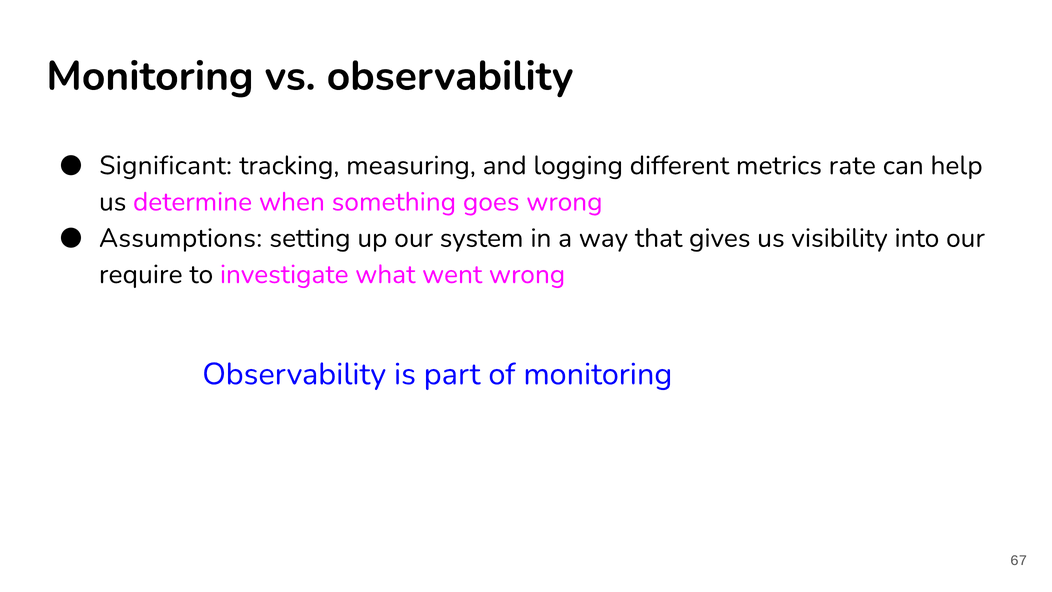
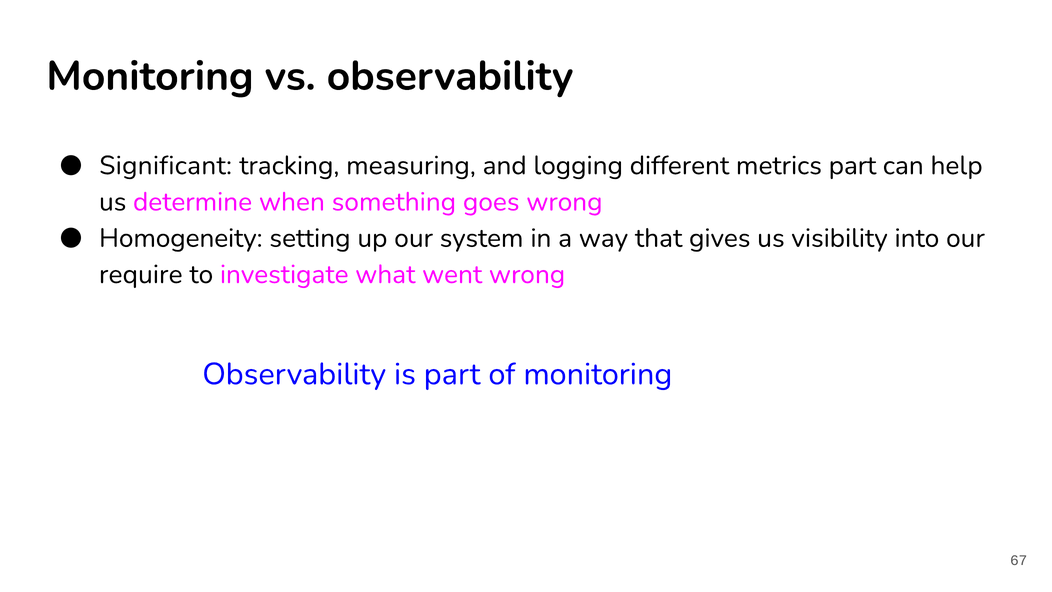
metrics rate: rate -> part
Assumptions: Assumptions -> Homogeneity
